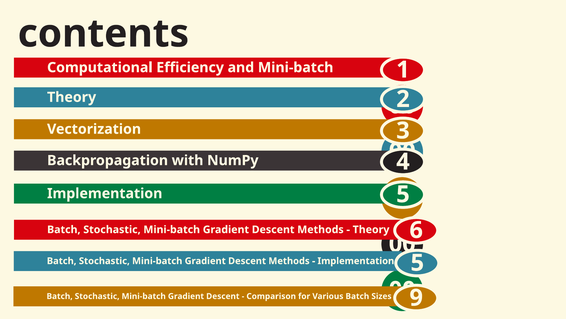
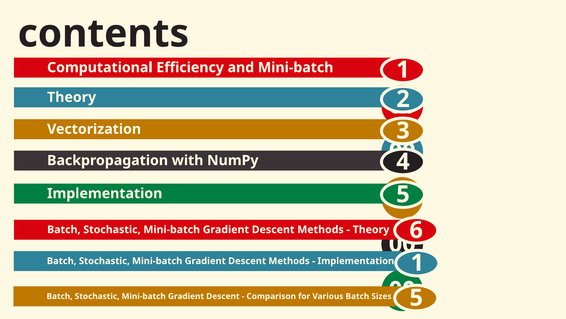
5 at (417, 262): 5 -> 1
Sizes 9: 9 -> 5
